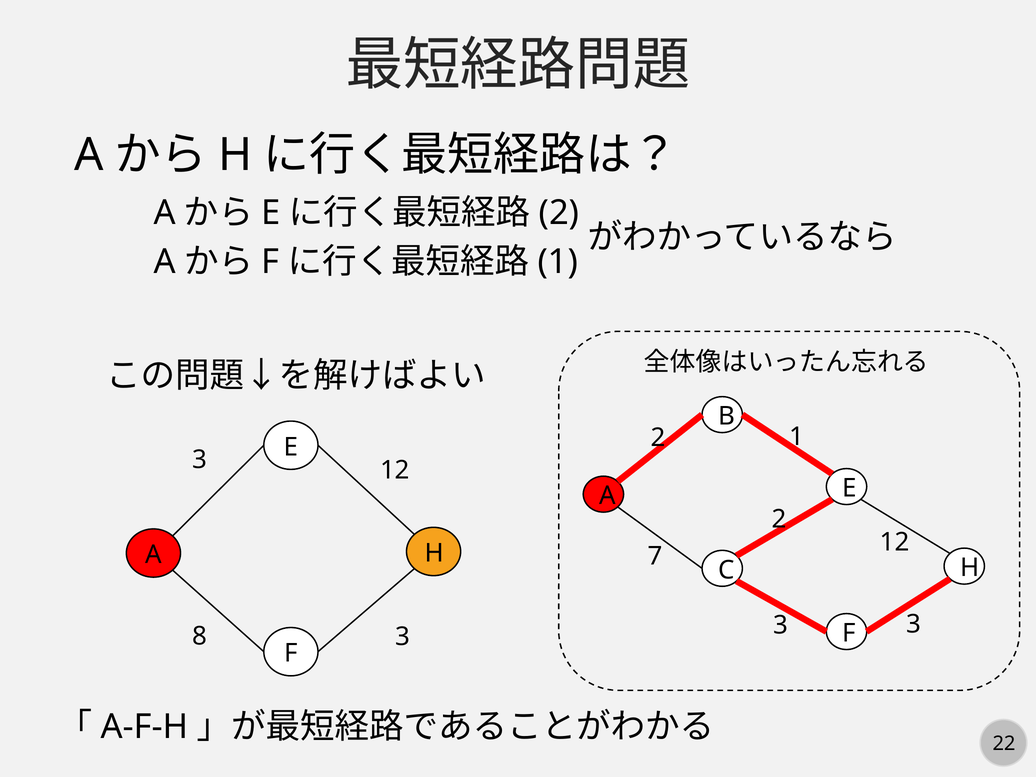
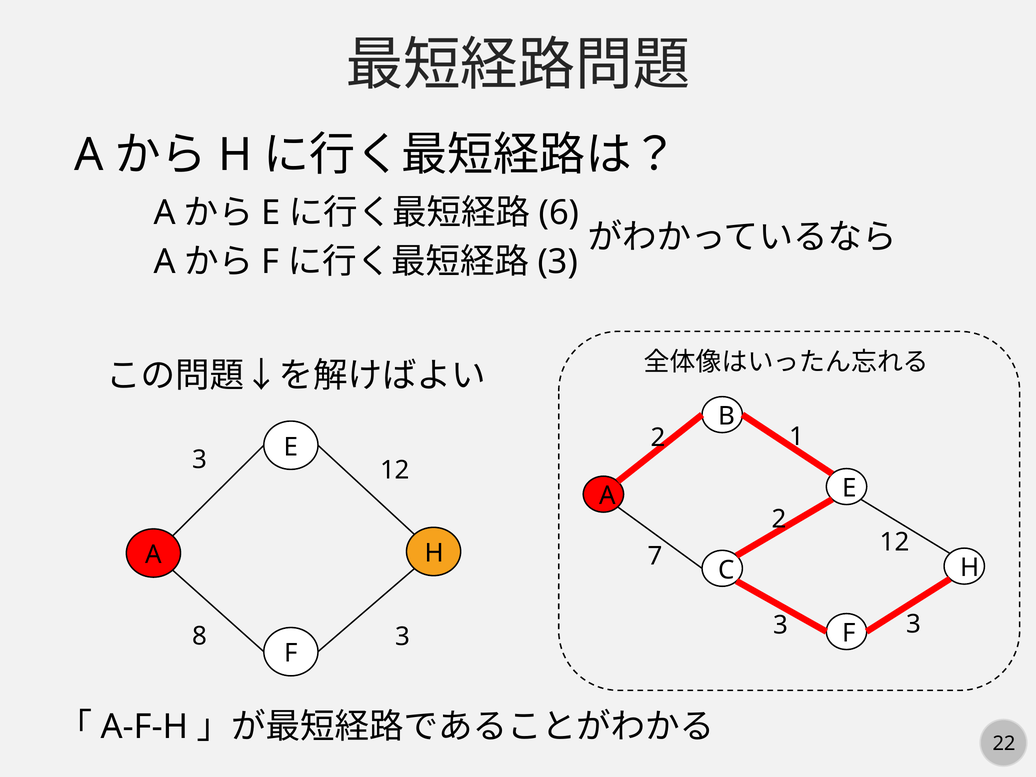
2 at (559, 213): 2 -> 6
1 at (558, 262): 1 -> 3
